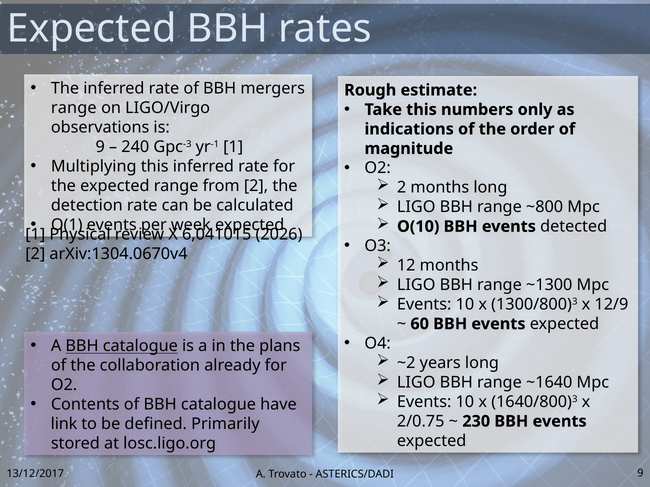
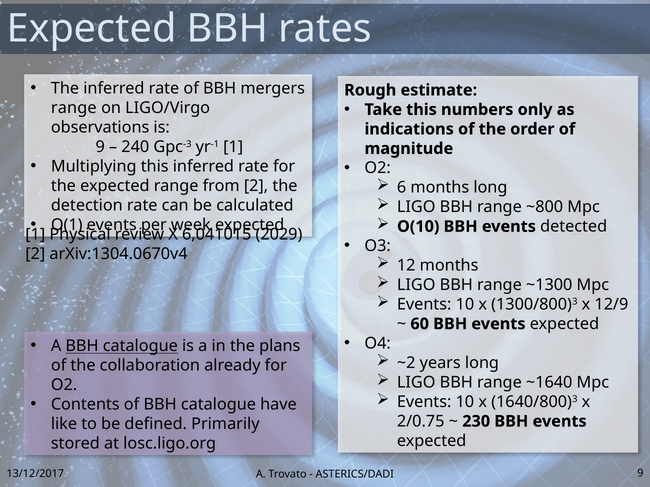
2 at (402, 188): 2 -> 6
2026: 2026 -> 2029
link: link -> like
